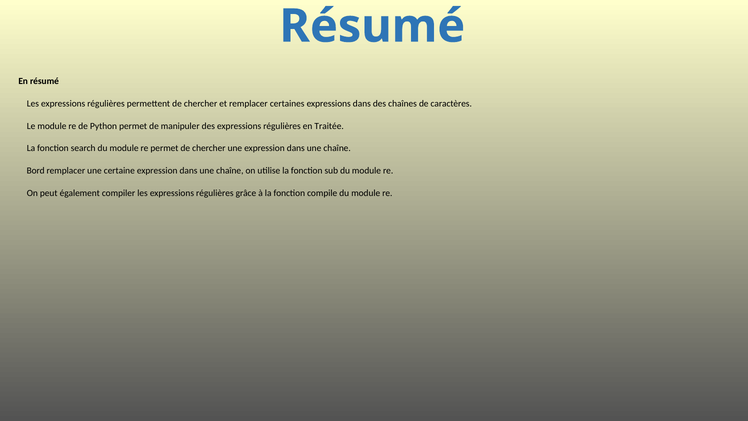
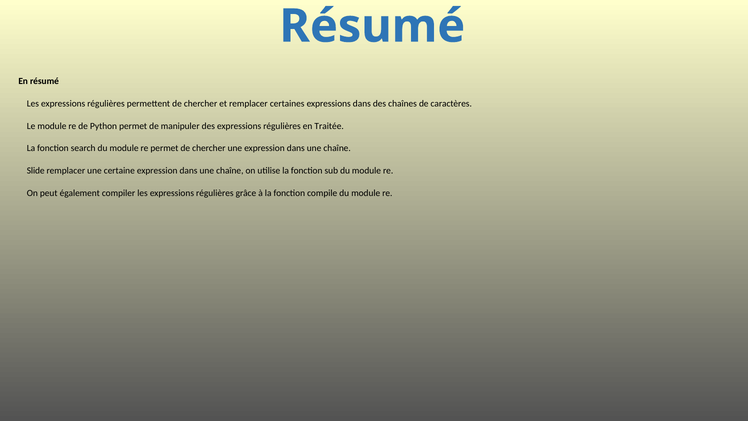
Bord: Bord -> Slide
